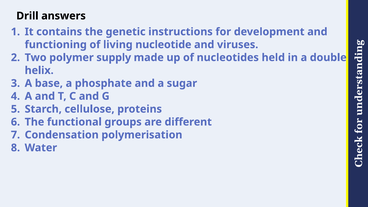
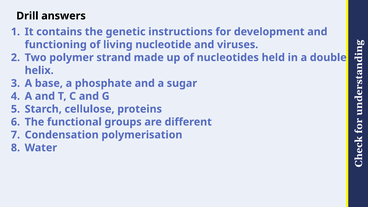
supply: supply -> strand
